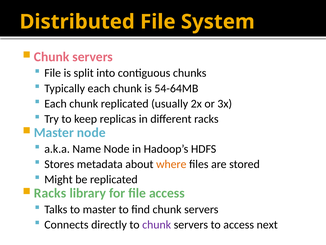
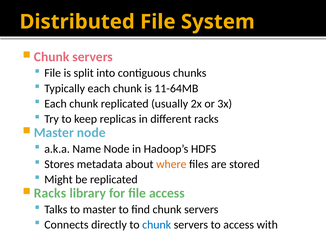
54-64MB: 54-64MB -> 11-64MB
chunk at (157, 224) colour: purple -> blue
next: next -> with
